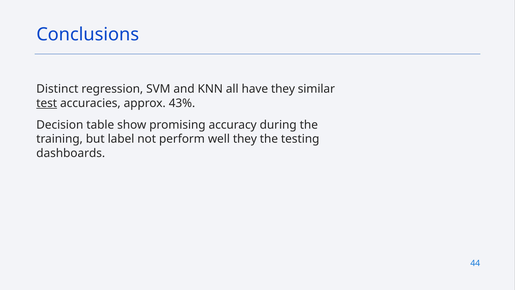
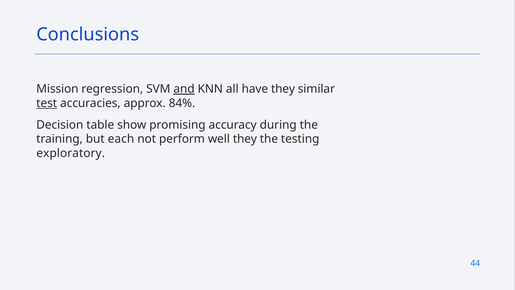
Distinct: Distinct -> Mission
and underline: none -> present
43%: 43% -> 84%
label: label -> each
dashboards: dashboards -> exploratory
